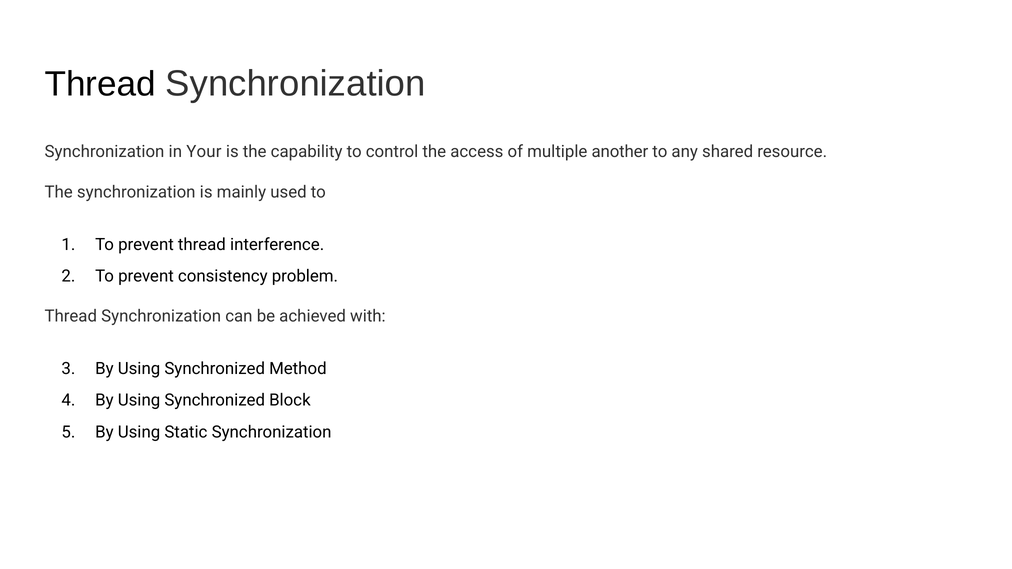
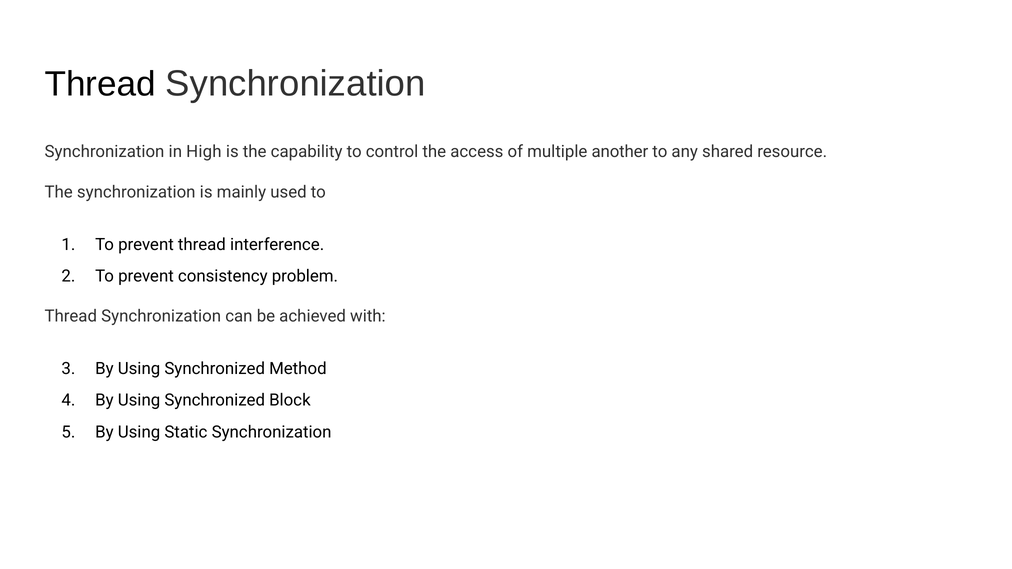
Your: Your -> High
